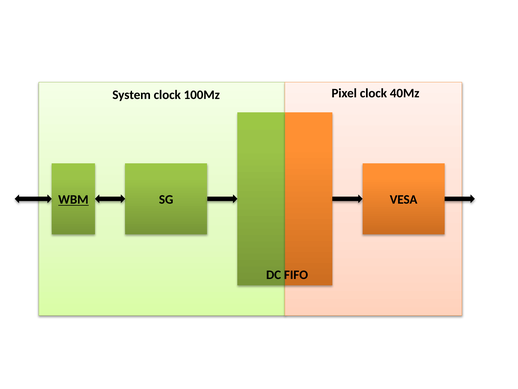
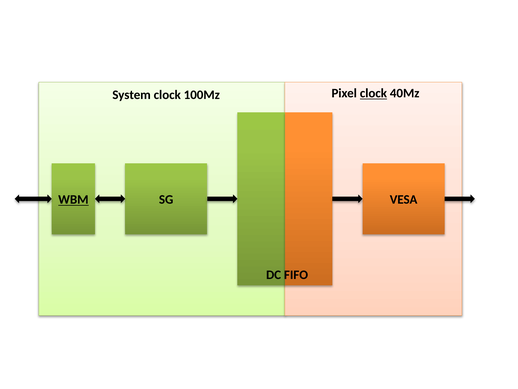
clock at (373, 93) underline: none -> present
